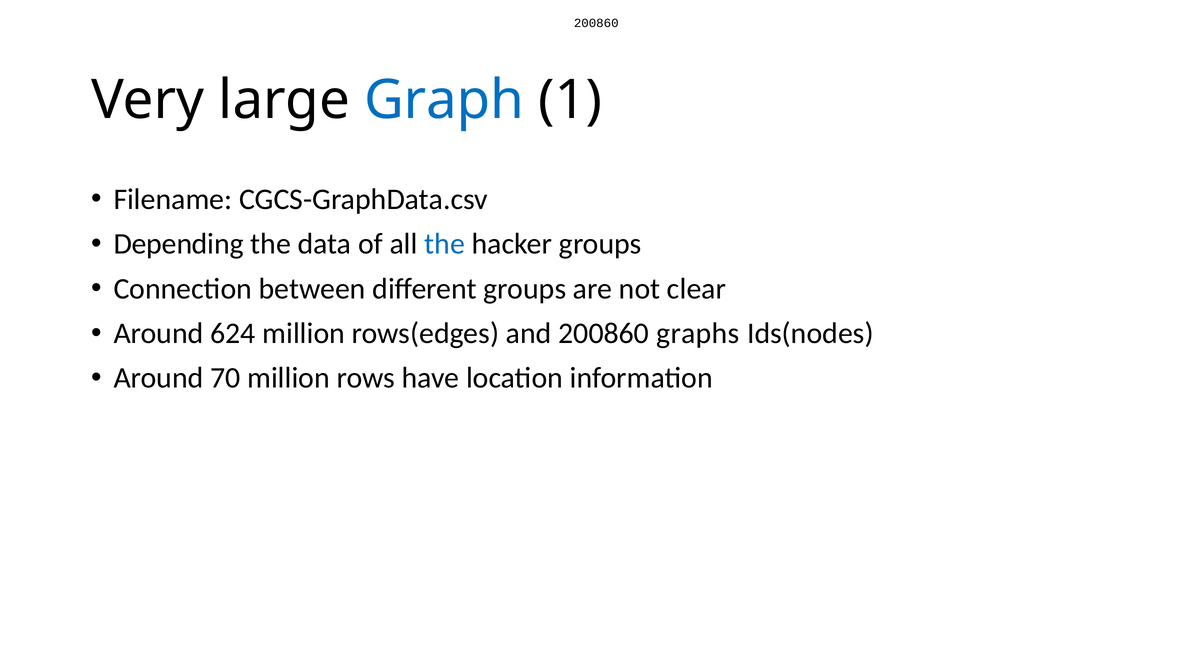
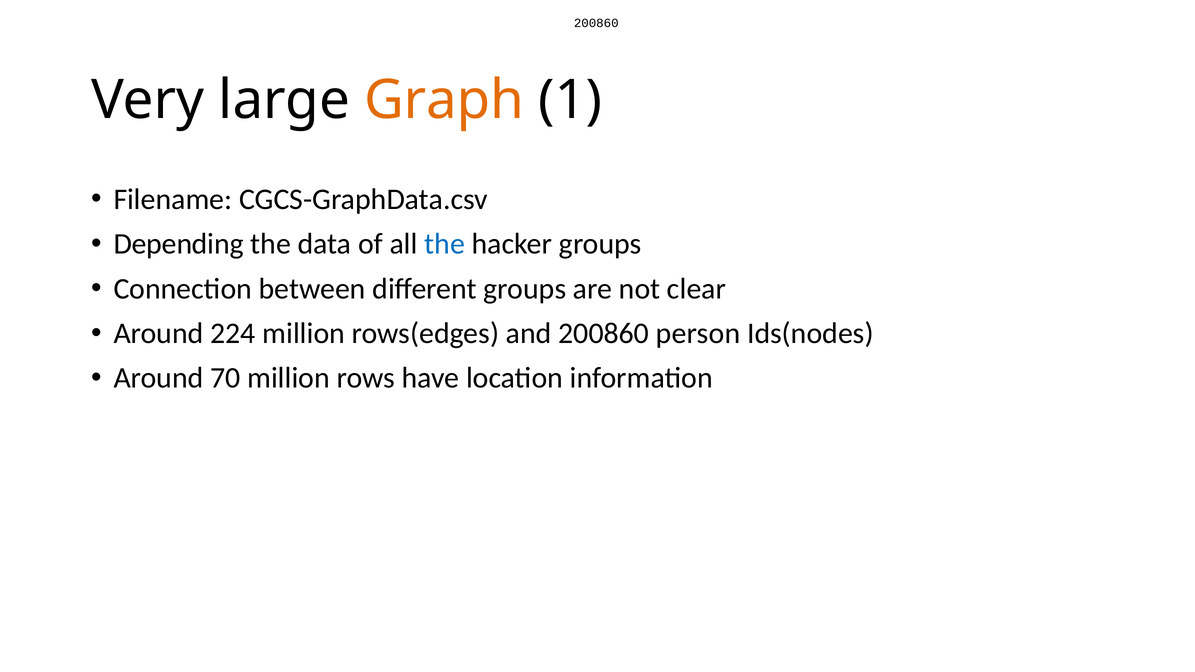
Graph colour: blue -> orange
624: 624 -> 224
graphs: graphs -> person
